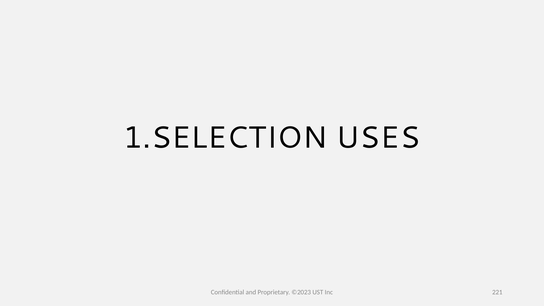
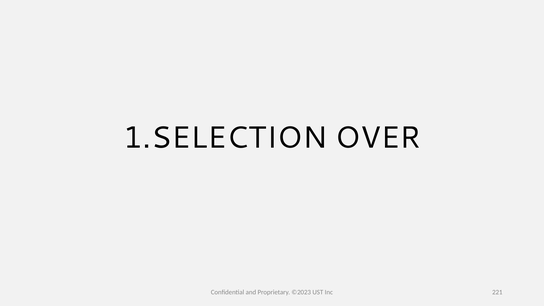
USES: USES -> OVER
